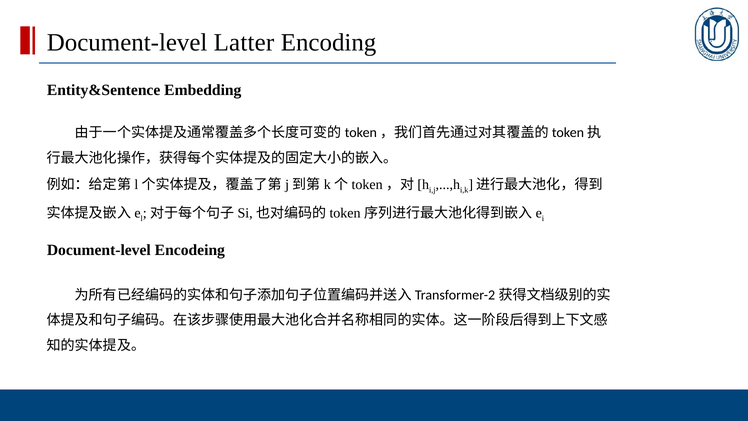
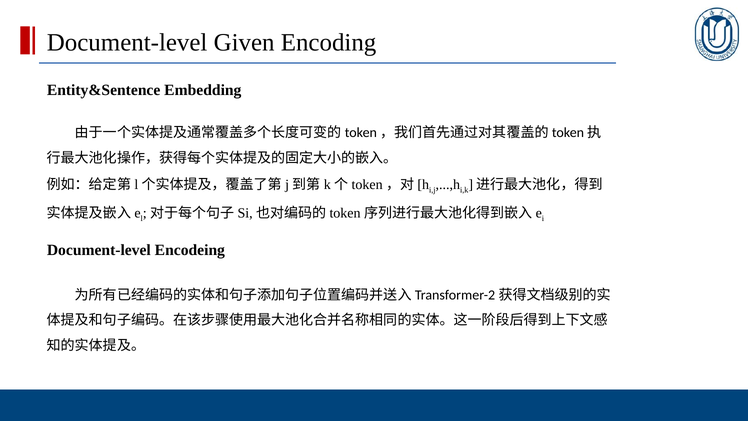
Latter: Latter -> Given
